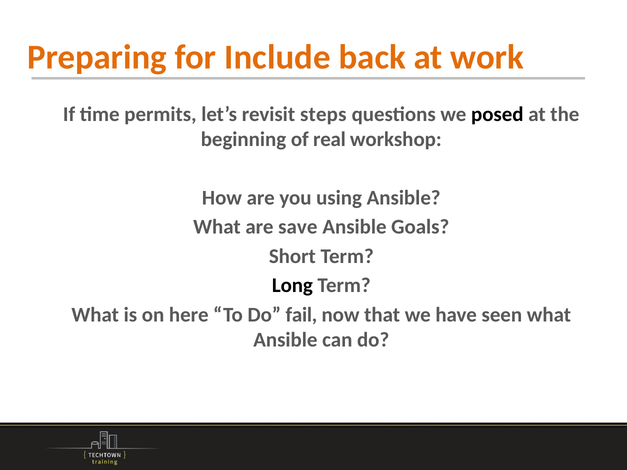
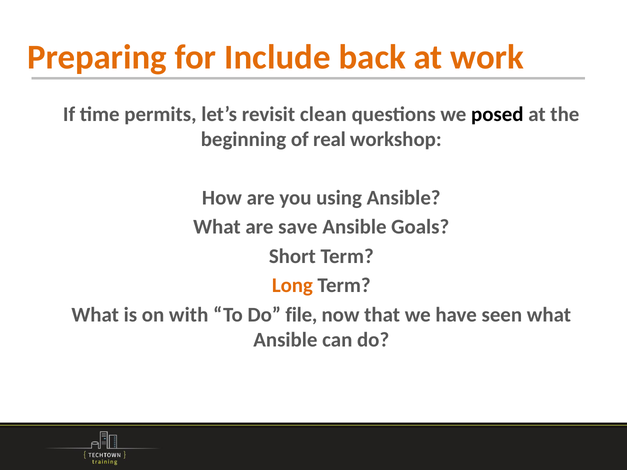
steps: steps -> clean
Long colour: black -> orange
here: here -> with
fail: fail -> file
